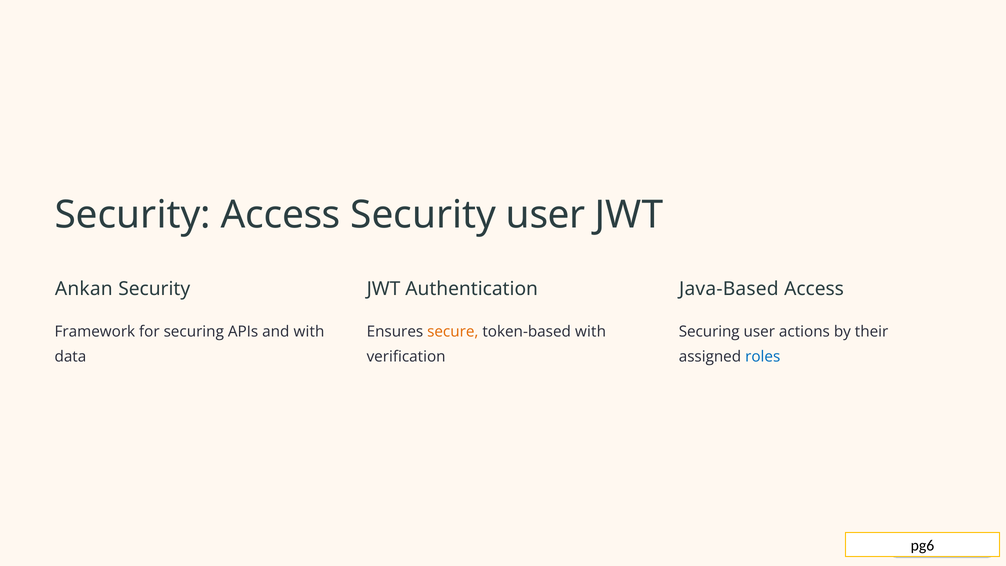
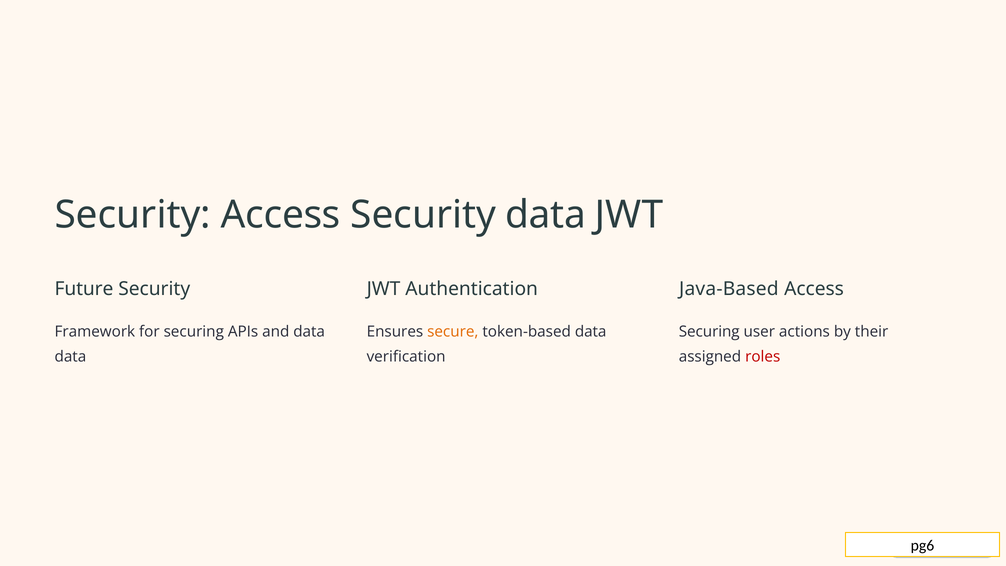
Security user: user -> data
Ankan: Ankan -> Future
and with: with -> data
token-based with: with -> data
roles colour: blue -> red
